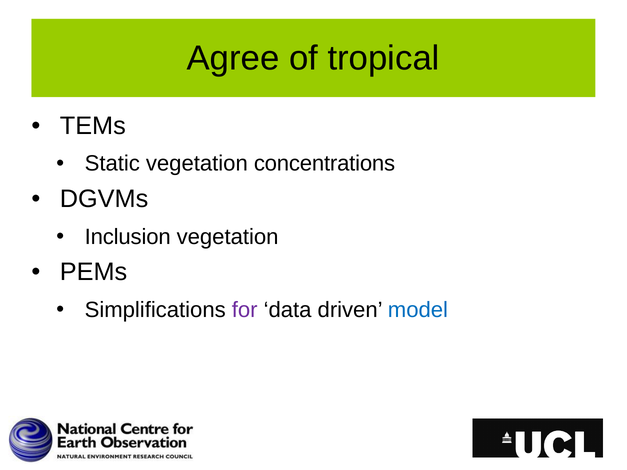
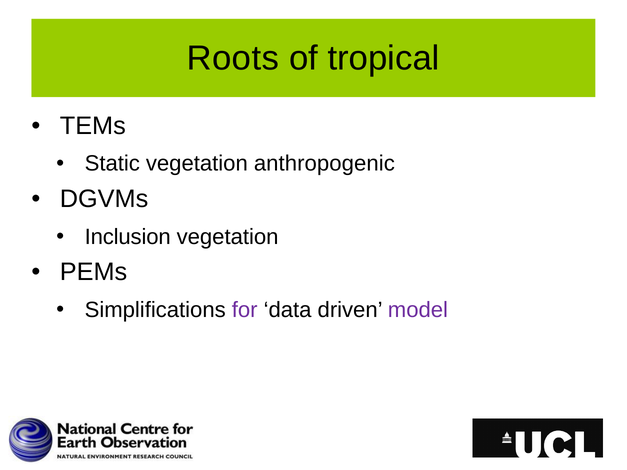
Agree: Agree -> Roots
concentrations: concentrations -> anthropogenic
model colour: blue -> purple
